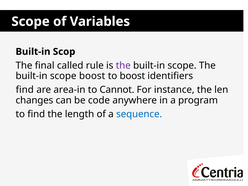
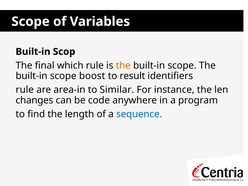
called: called -> which
the at (123, 66) colour: purple -> orange
to boost: boost -> result
find at (25, 90): find -> rule
Cannot: Cannot -> Similar
